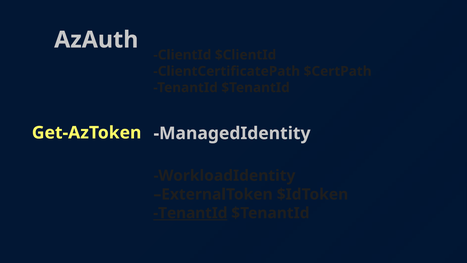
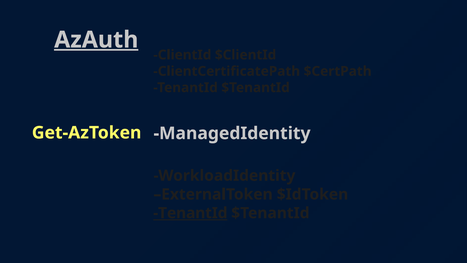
AzAuth underline: none -> present
